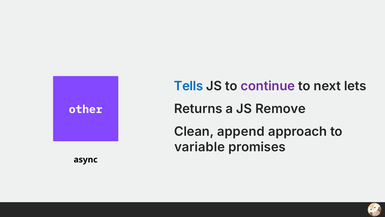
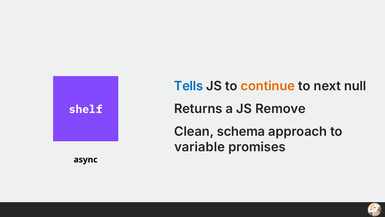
continue colour: purple -> orange
lets: lets -> null
other: other -> shelf
append: append -> schema
